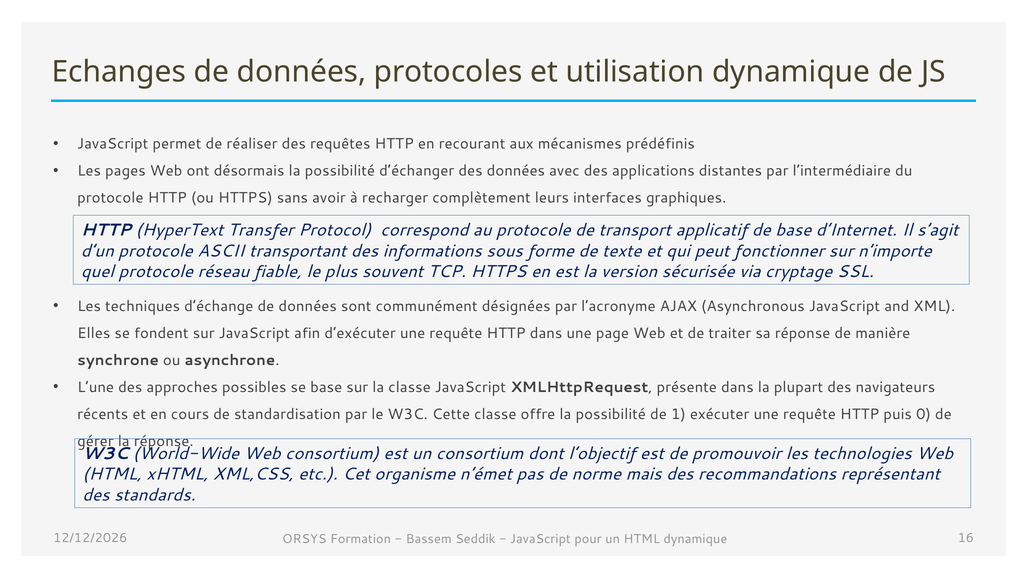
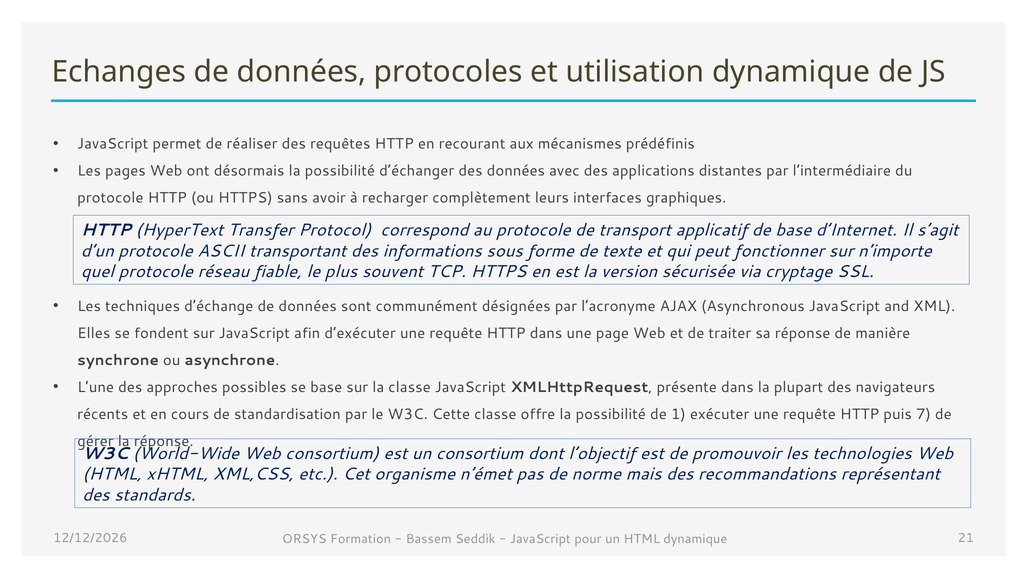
0: 0 -> 7
16: 16 -> 21
